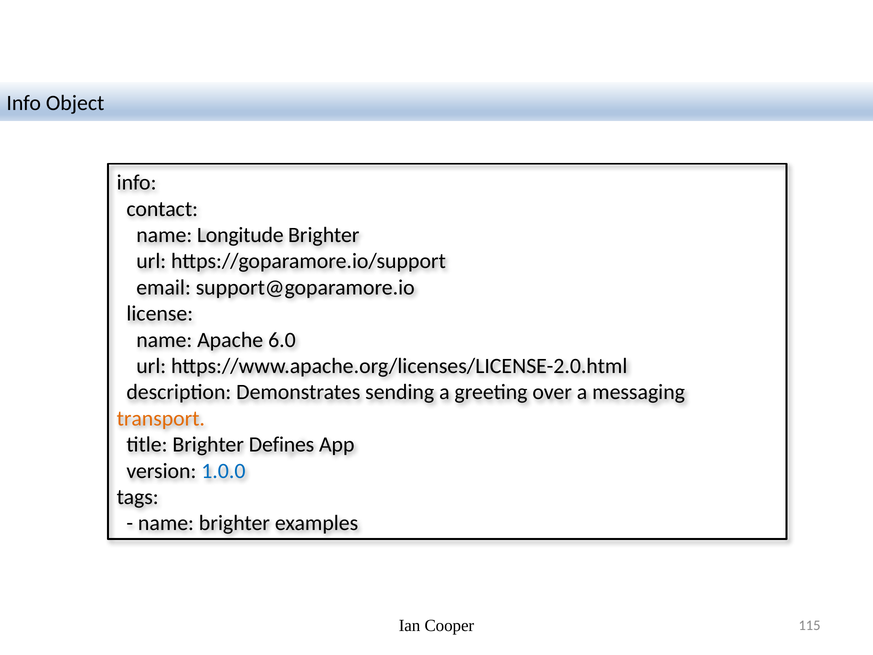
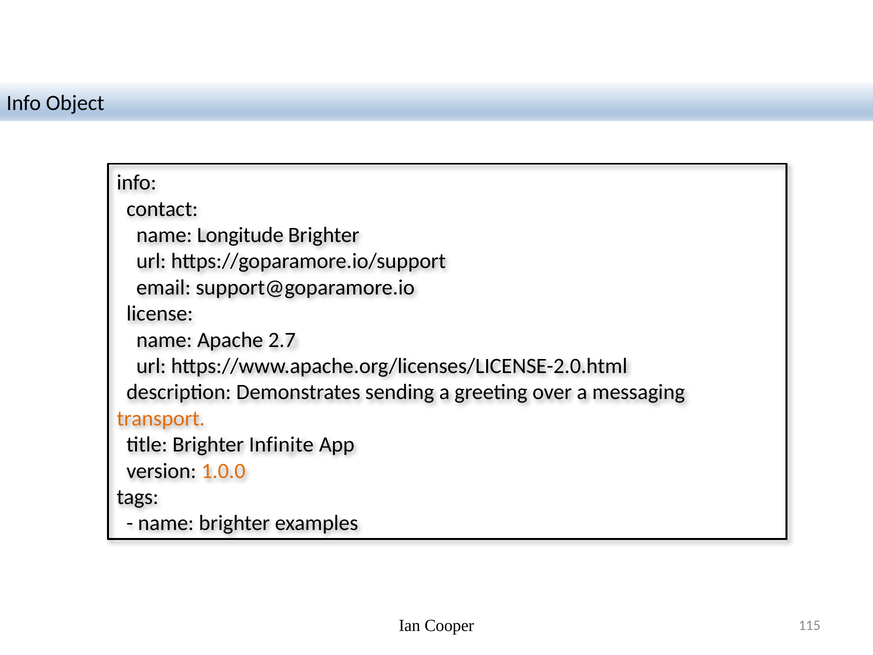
6.0: 6.0 -> 2.7
Defines: Defines -> Infinite
1.0.0 colour: blue -> orange
